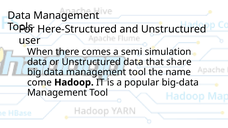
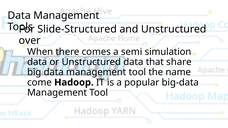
Here-Structured: Here-Structured -> Slide-Structured
user: user -> over
